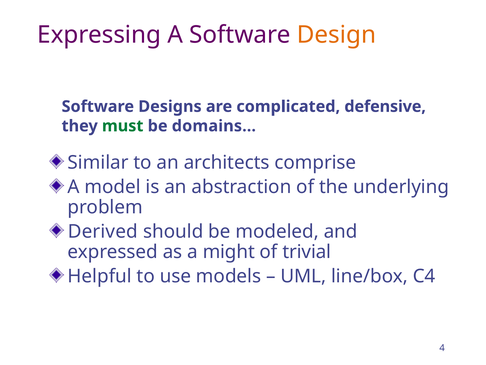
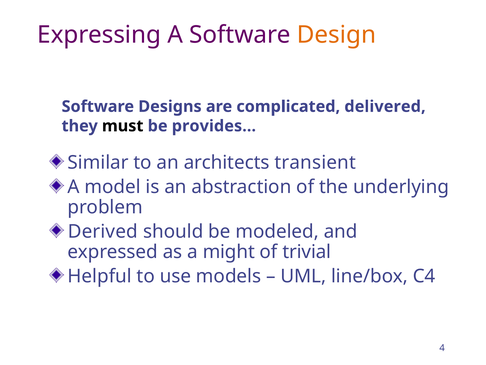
defensive: defensive -> delivered
must colour: green -> black
domains…: domains… -> provides…
comprise: comprise -> transient
